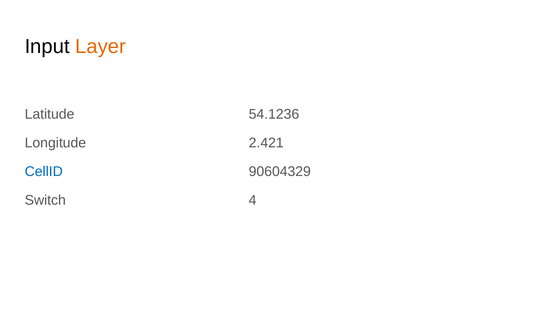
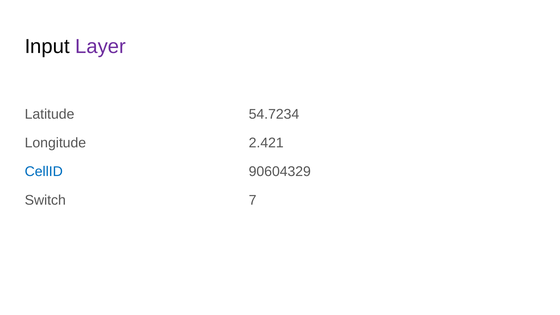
Layer colour: orange -> purple
54.1236: 54.1236 -> 54.7234
4: 4 -> 7
